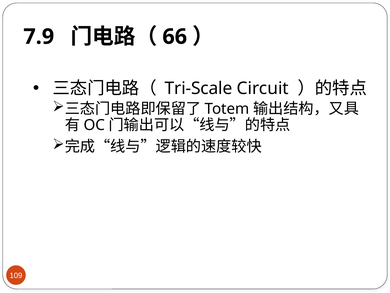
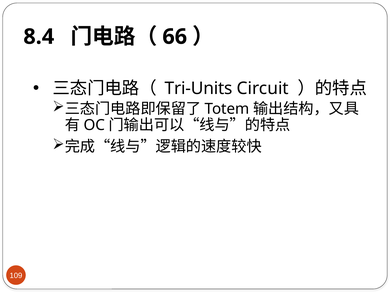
7.9: 7.9 -> 8.4
Tri-Scale: Tri-Scale -> Tri-Units
